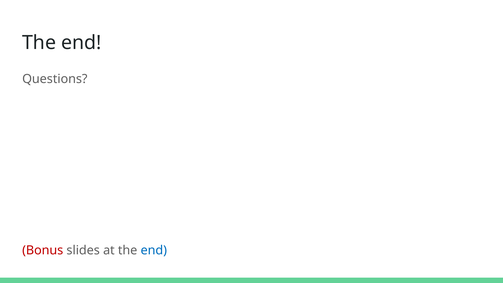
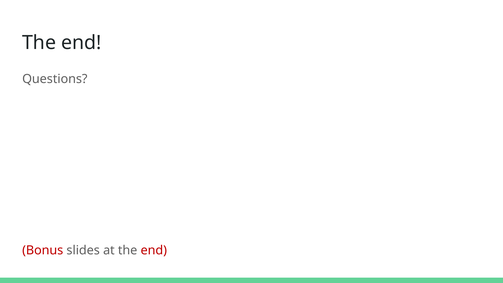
end at (154, 250) colour: blue -> red
